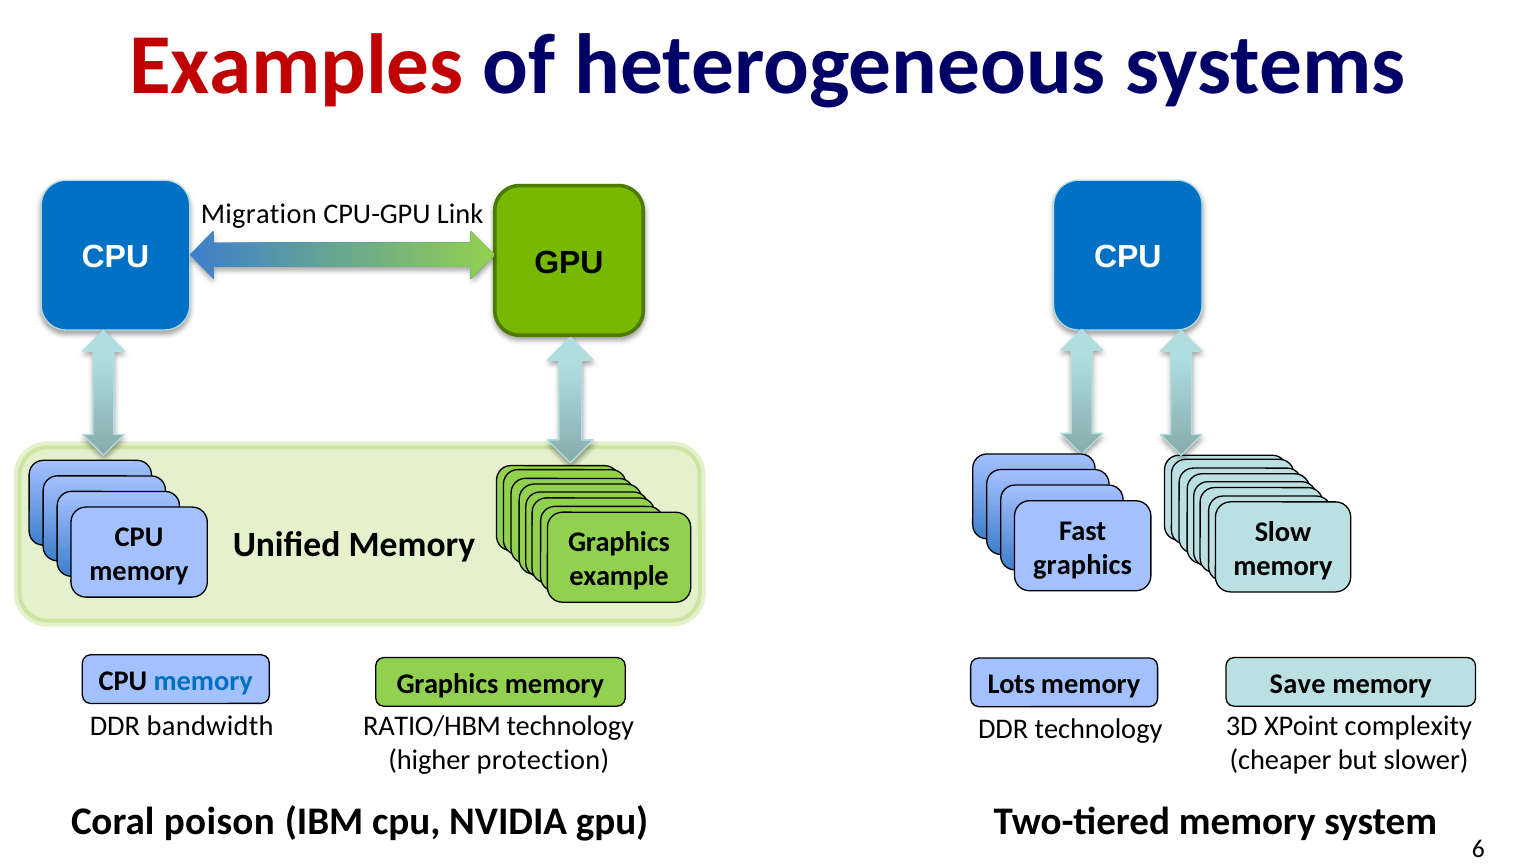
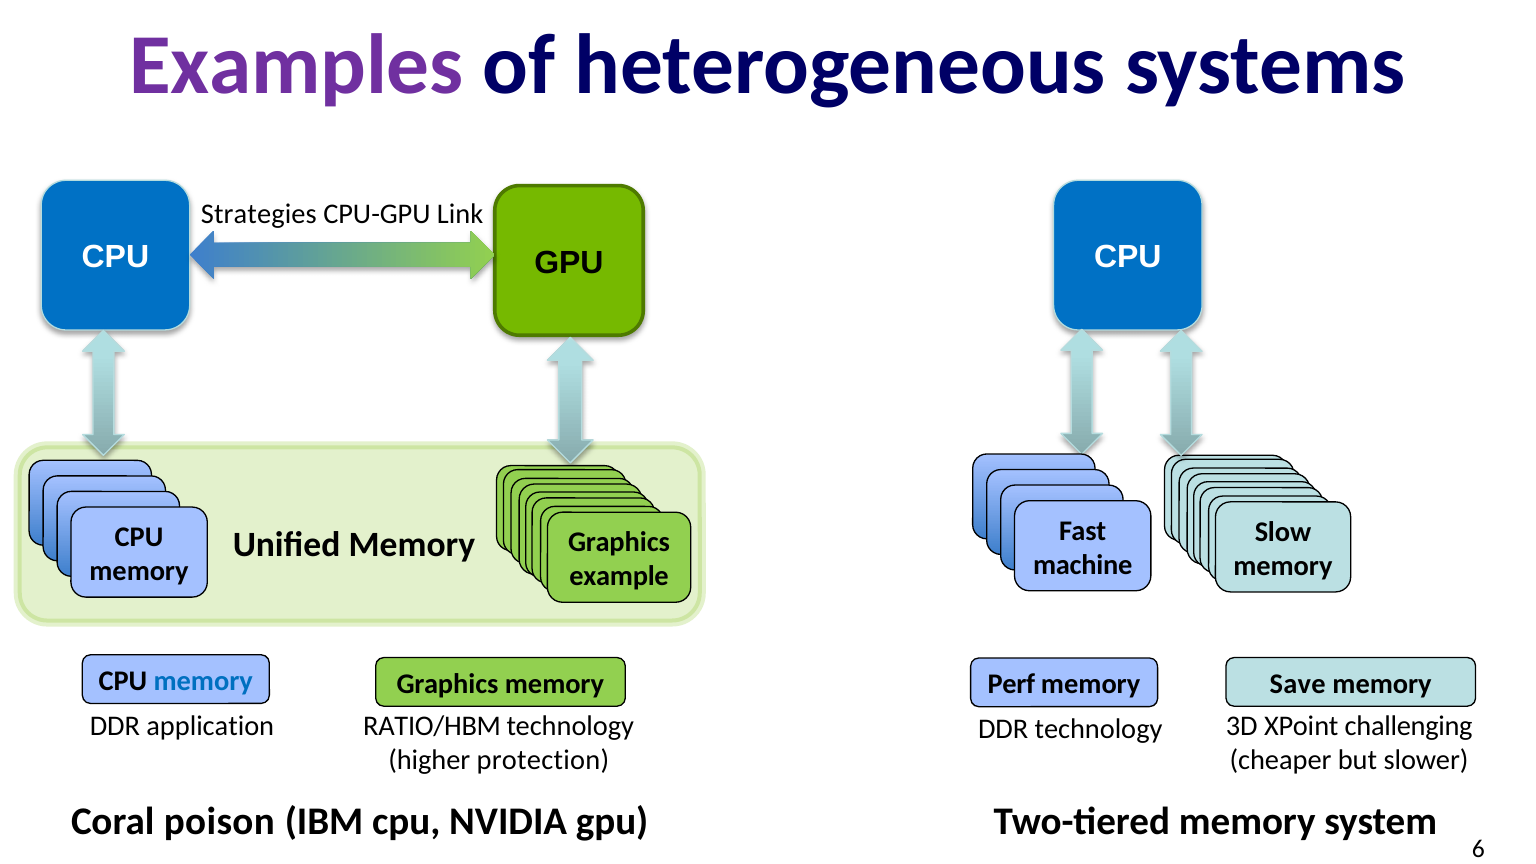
Examples colour: red -> purple
Migration: Migration -> Strategies
graphics at (1083, 565): graphics -> machine
Lots: Lots -> Perf
complexity: complexity -> challenging
bandwidth: bandwidth -> application
